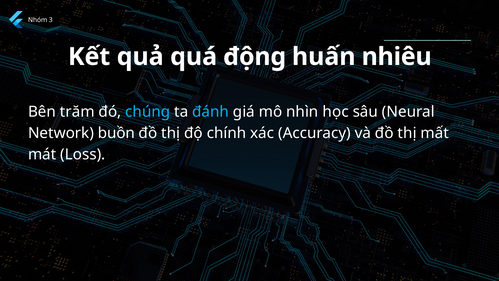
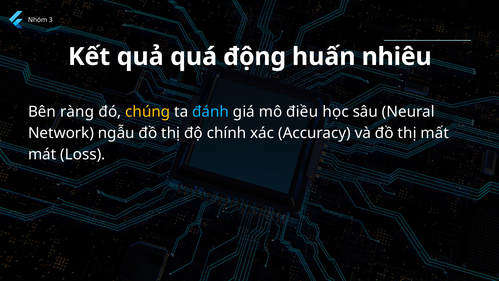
trăm: trăm -> ràng
chúng colour: light blue -> yellow
nhìn: nhìn -> điều
buồn: buồn -> ngẫu
